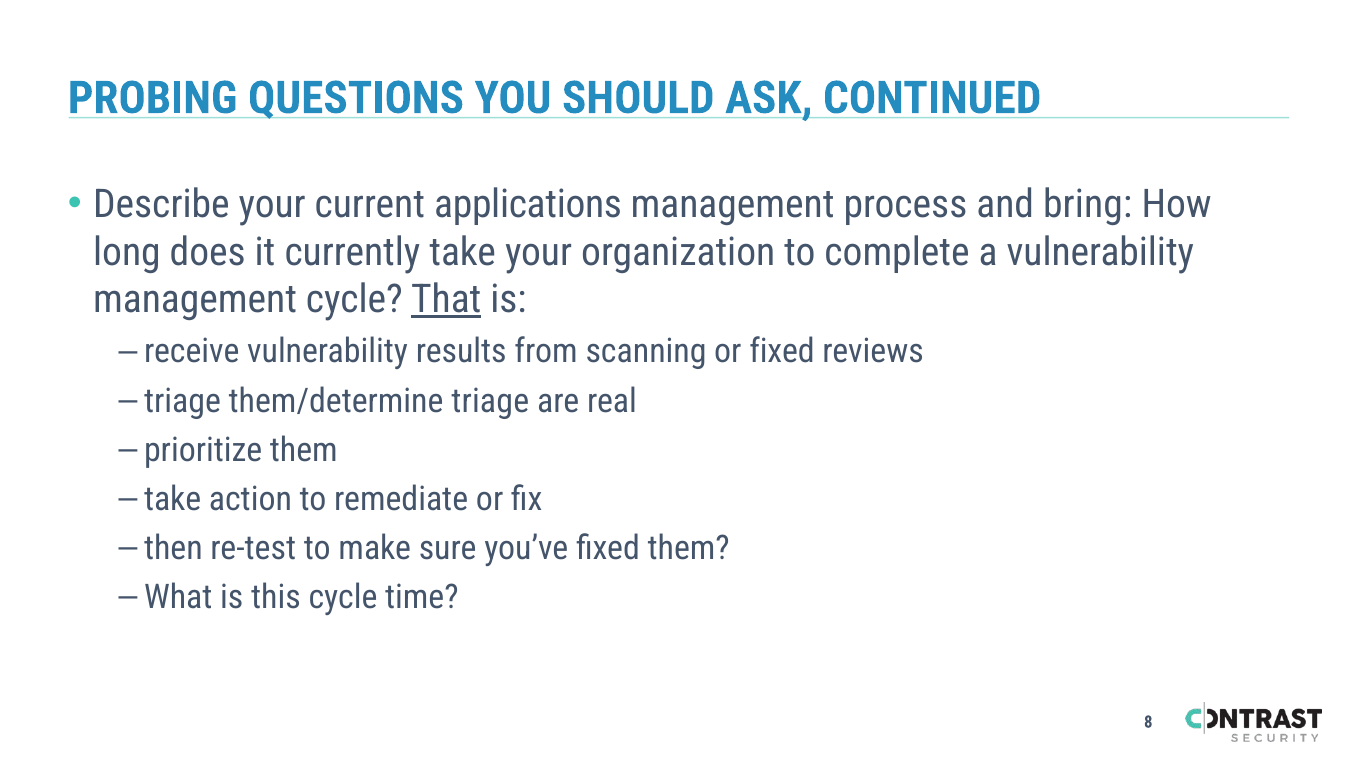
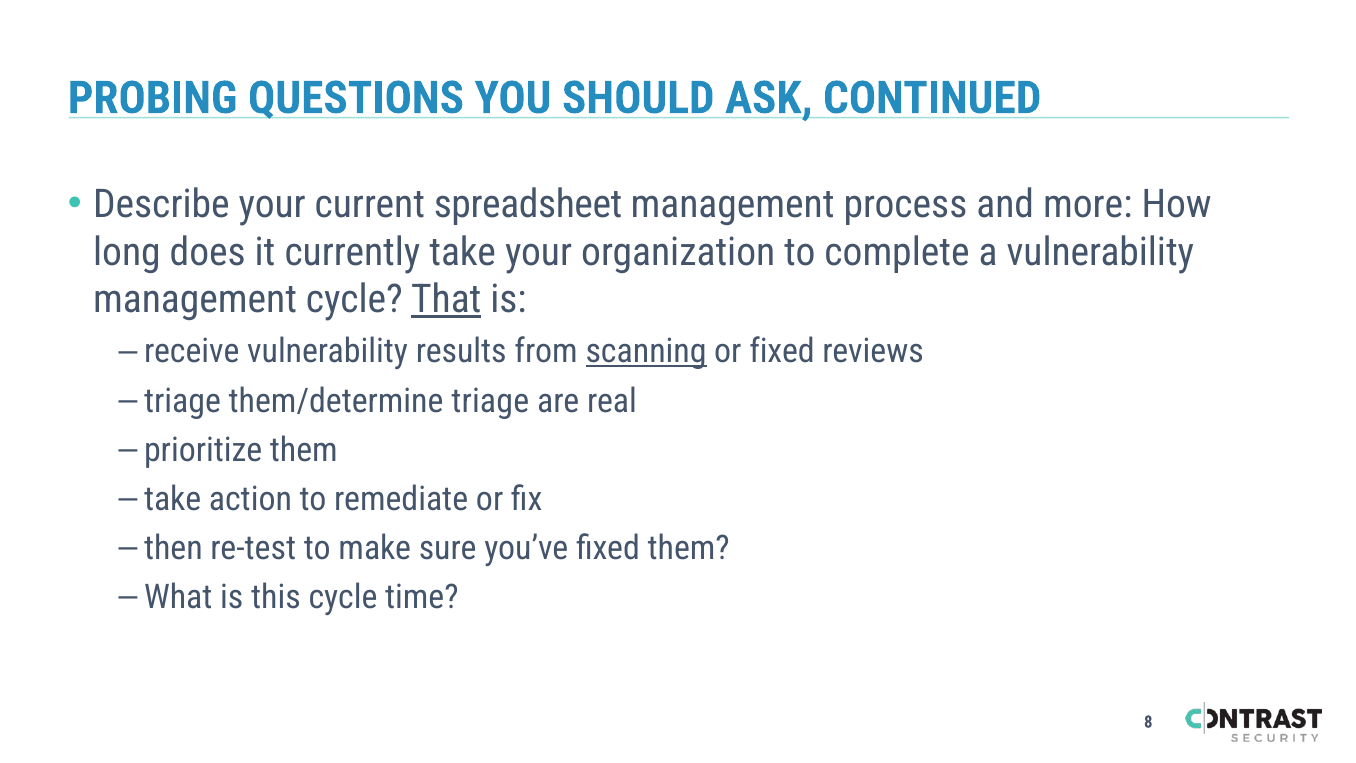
applications: applications -> spreadsheet
bring: bring -> more
scanning underline: none -> present
